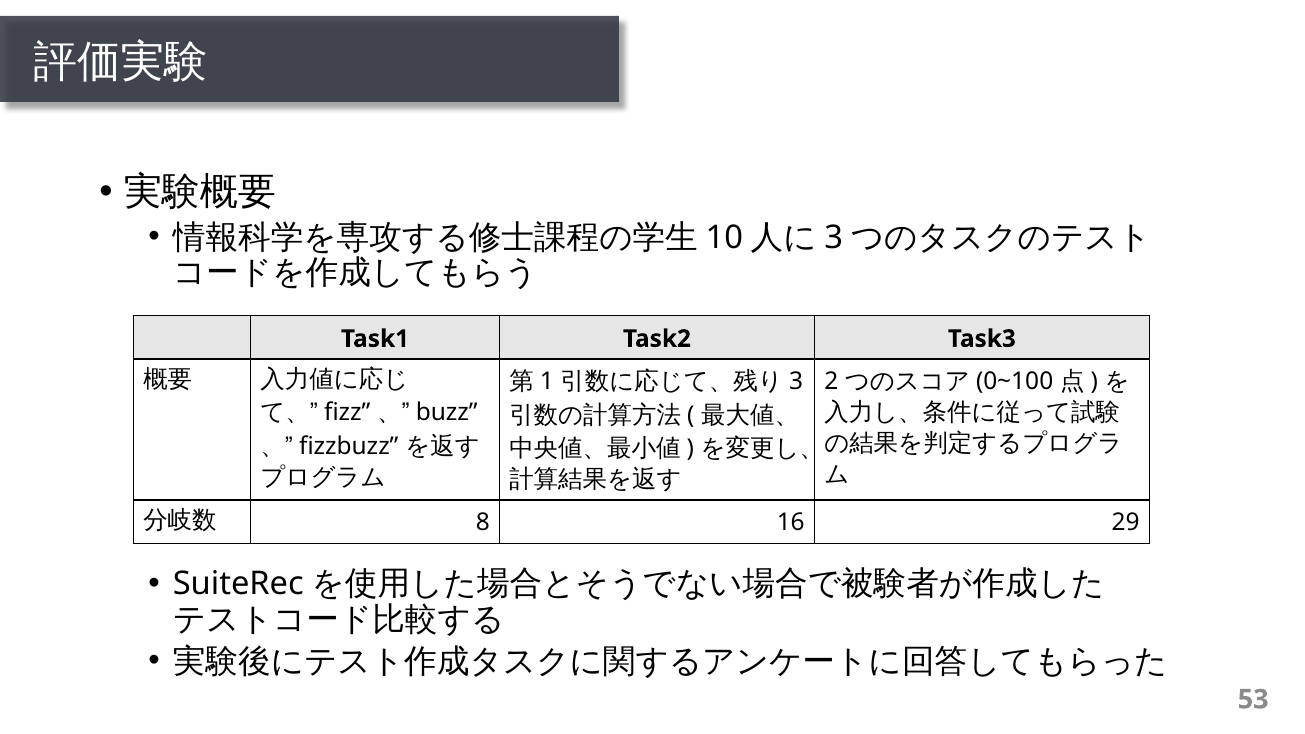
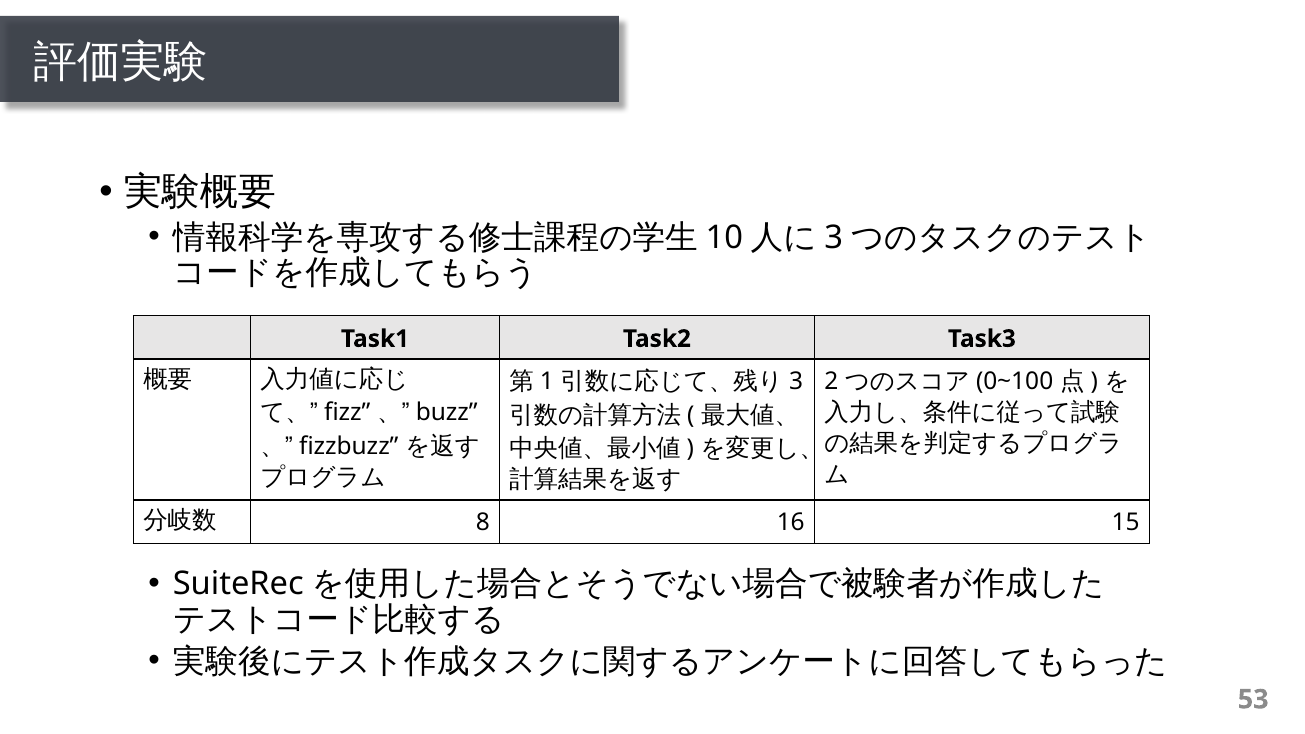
29: 29 -> 15
